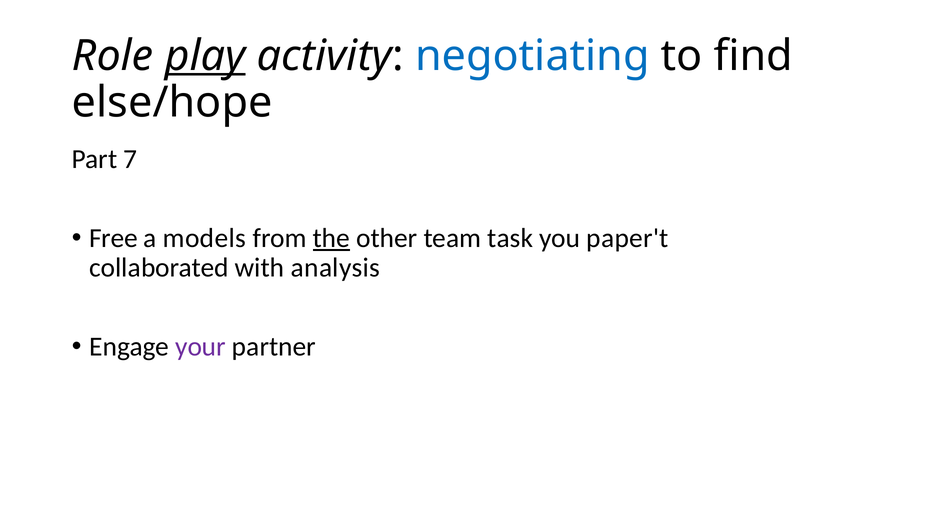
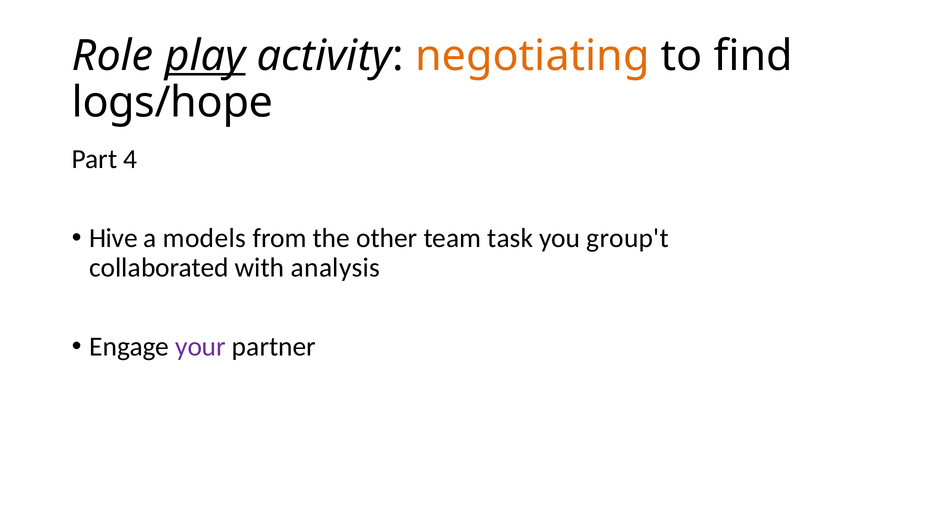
negotiating colour: blue -> orange
else/hope: else/hope -> logs/hope
7: 7 -> 4
Free: Free -> Hive
the underline: present -> none
paper't: paper't -> group't
